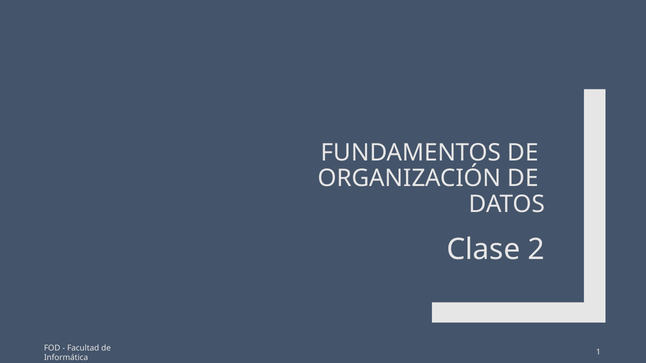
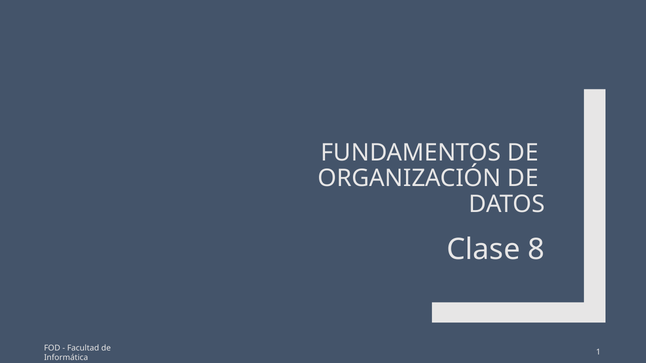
2: 2 -> 8
